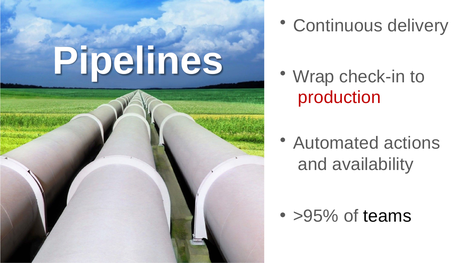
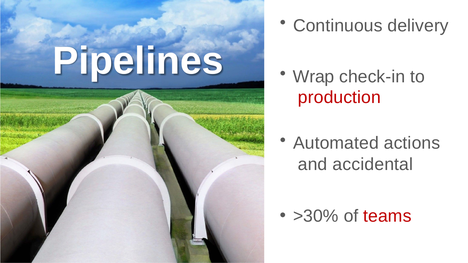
availability: availability -> accidental
>95%: >95% -> >30%
teams colour: black -> red
